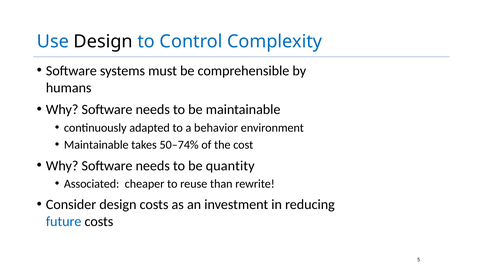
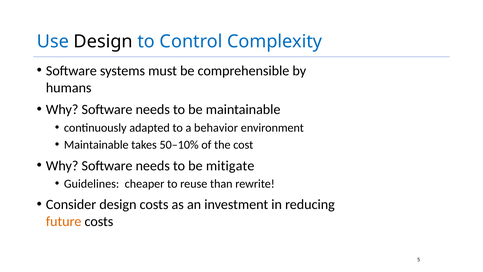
50–74%: 50–74% -> 50–10%
quantity: quantity -> mitigate
Associated: Associated -> Guidelines
future colour: blue -> orange
